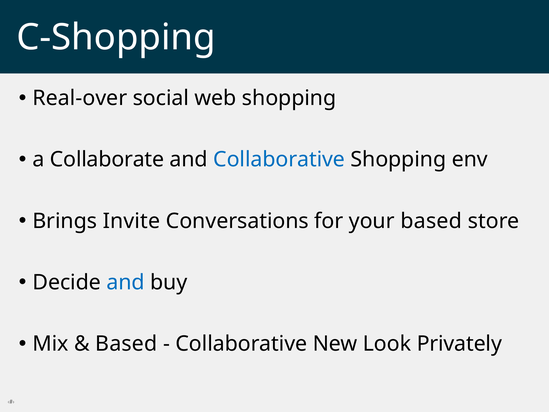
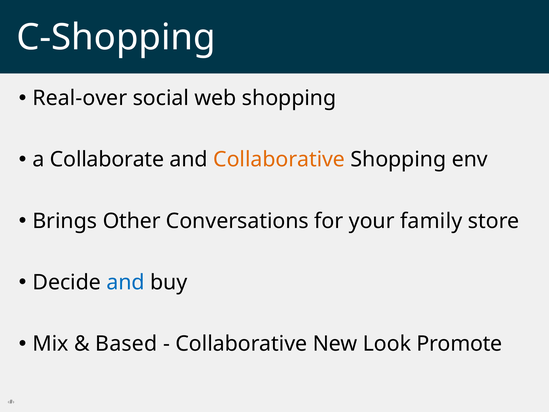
Collaborative at (279, 159) colour: blue -> orange
Invite: Invite -> Other
your based: based -> family
Privately: Privately -> Promote
